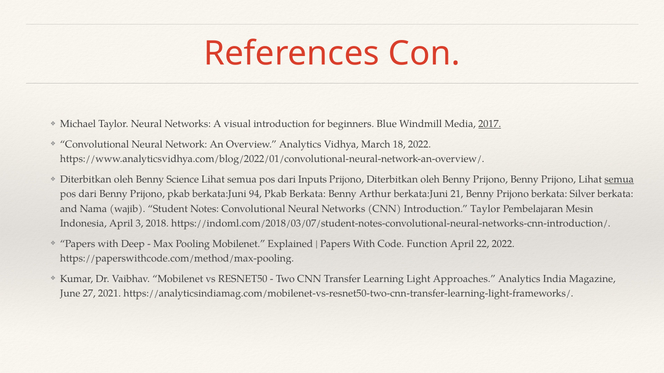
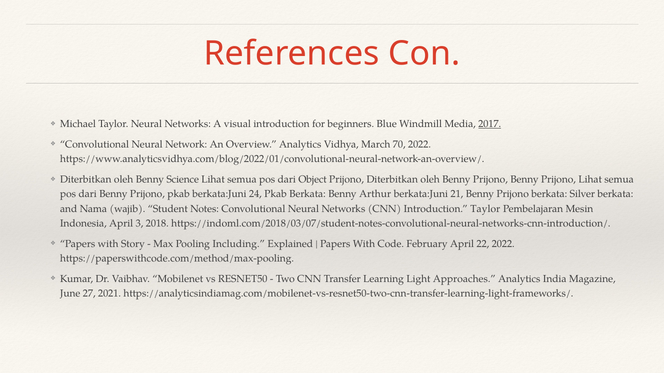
18: 18 -> 70
Inputs: Inputs -> Object
semua at (619, 180) underline: present -> none
94: 94 -> 24
Deep: Deep -> Story
Pooling Mobilenet: Mobilenet -> Including
Function: Function -> February
